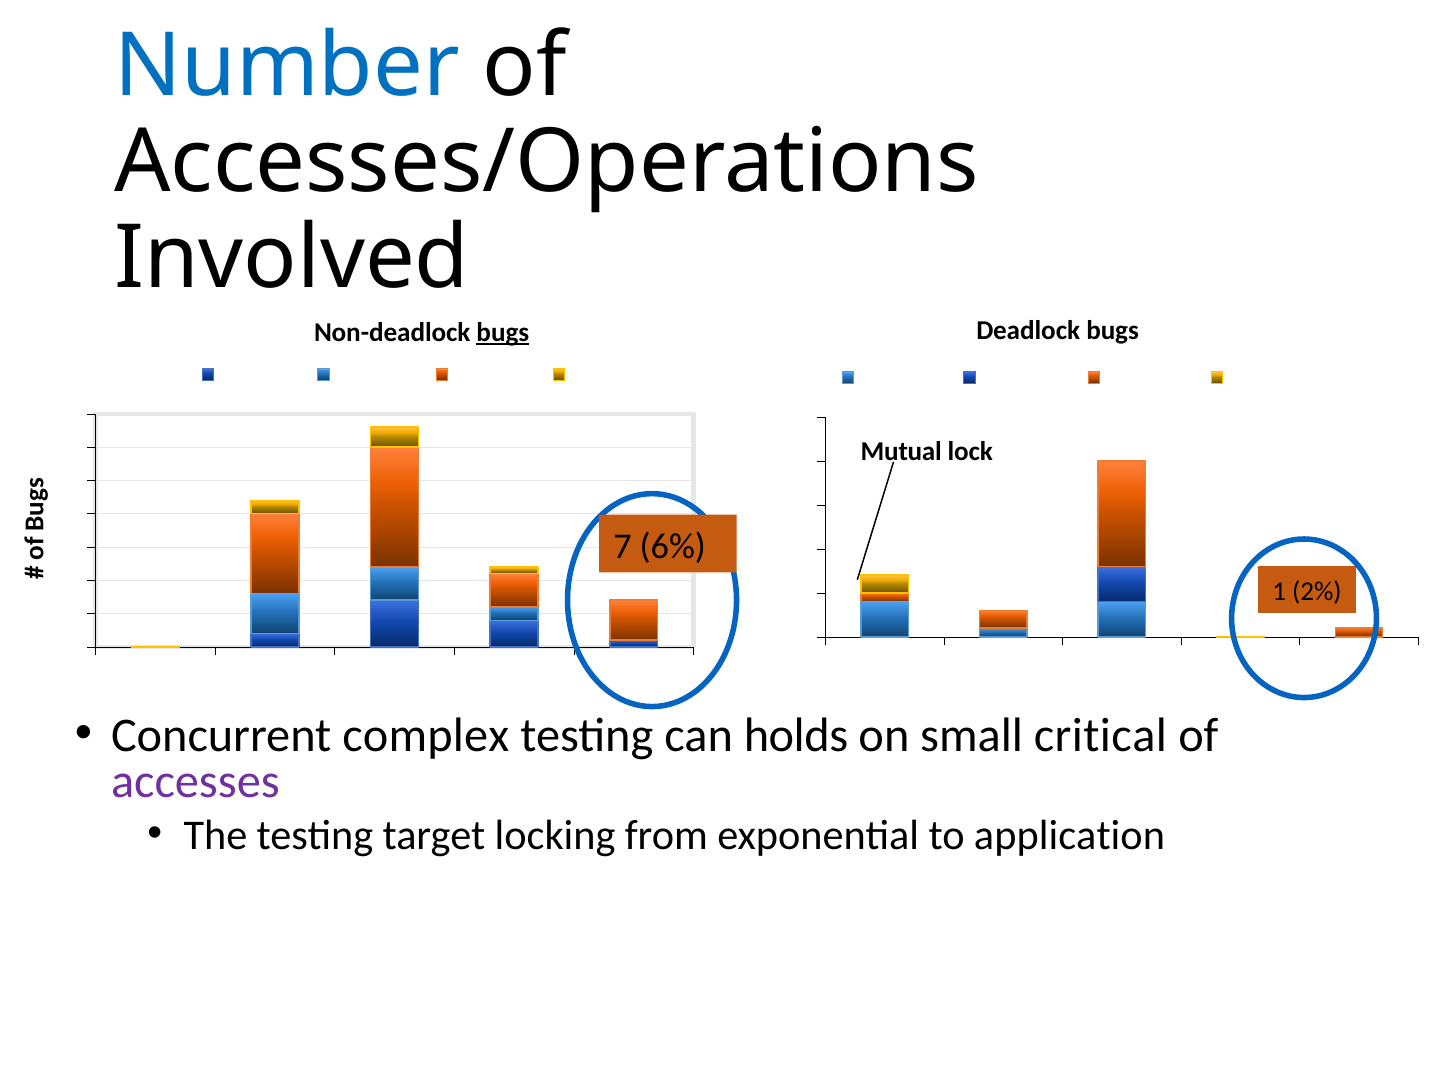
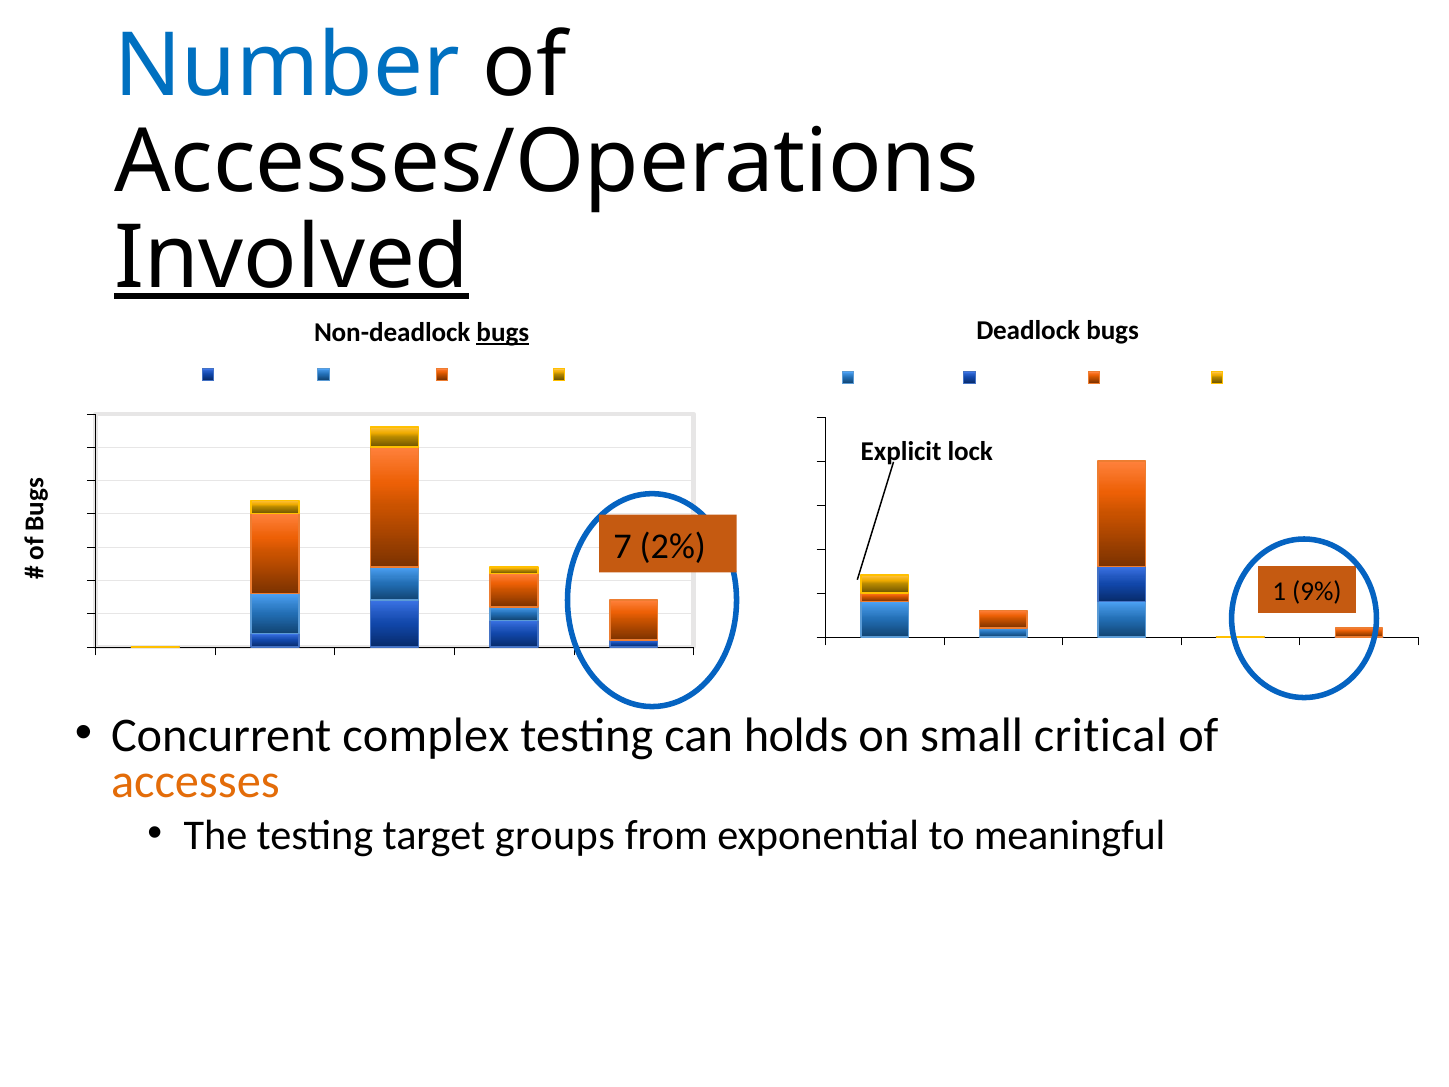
Involved underline: none -> present
Mutual: Mutual -> Explicit
6%: 6% -> 2%
2%: 2% -> 9%
accesses colour: purple -> orange
locking: locking -> groups
application: application -> meaningful
